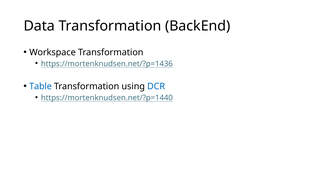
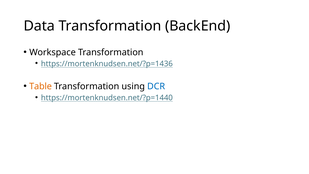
Table colour: blue -> orange
